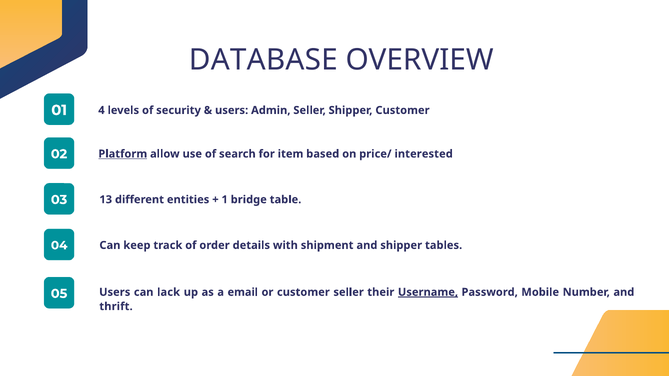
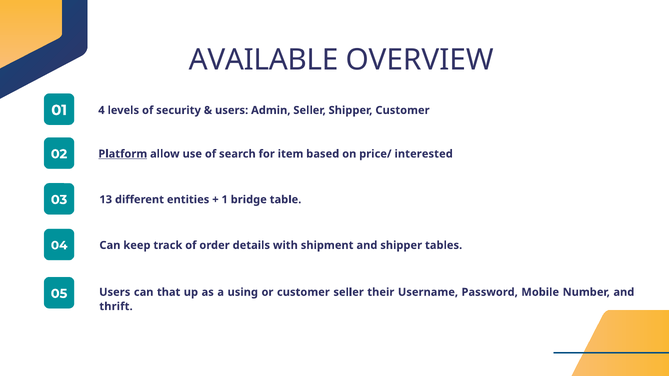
DATABASE: DATABASE -> AVAILABLE
lack: lack -> that
email: email -> using
Username underline: present -> none
